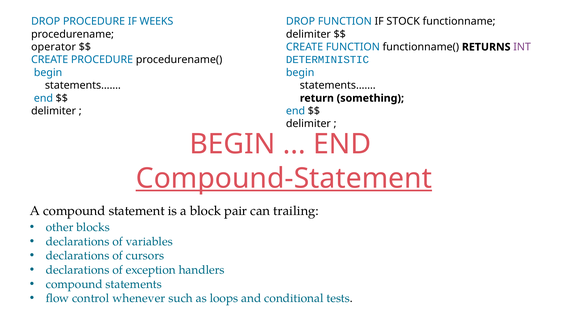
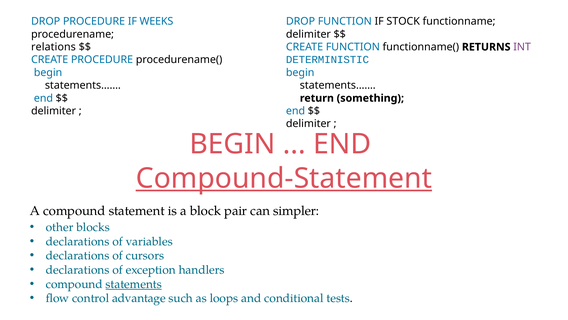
operator: operator -> relations
trailing: trailing -> simpler
statements underline: none -> present
whenever: whenever -> advantage
